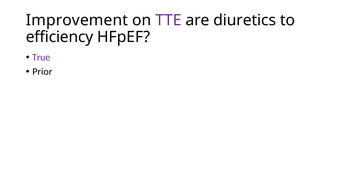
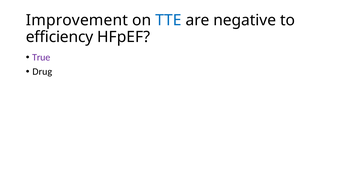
TTE colour: purple -> blue
diuretics: diuretics -> negative
Prior: Prior -> Drug
